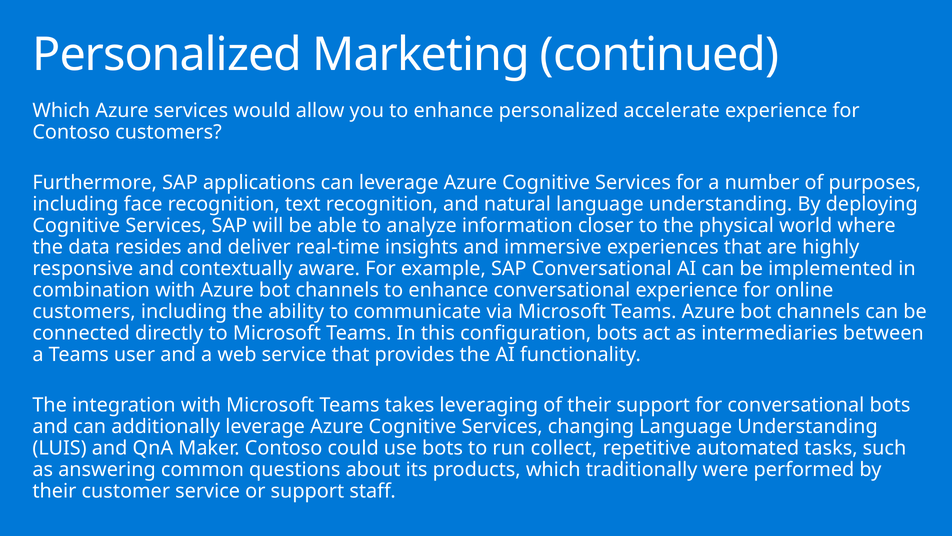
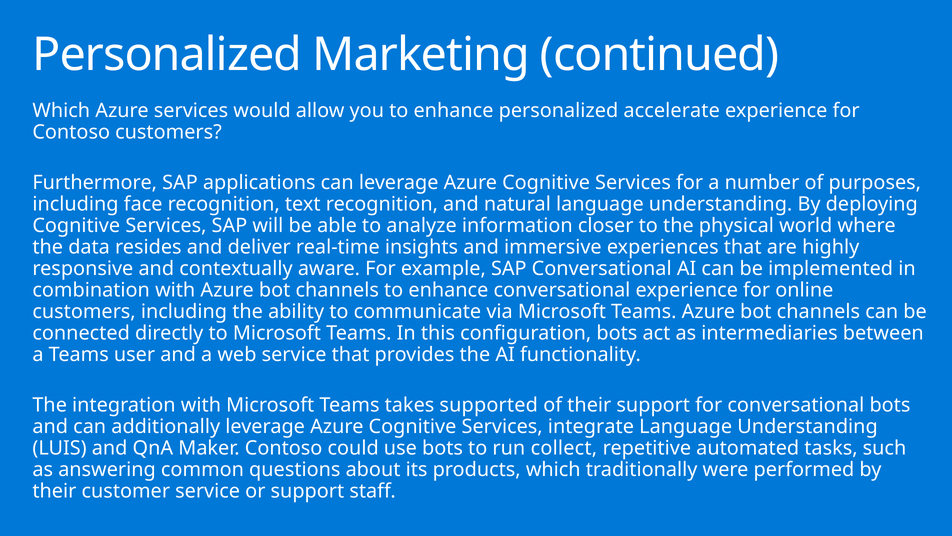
leveraging: leveraging -> supported
changing: changing -> integrate
